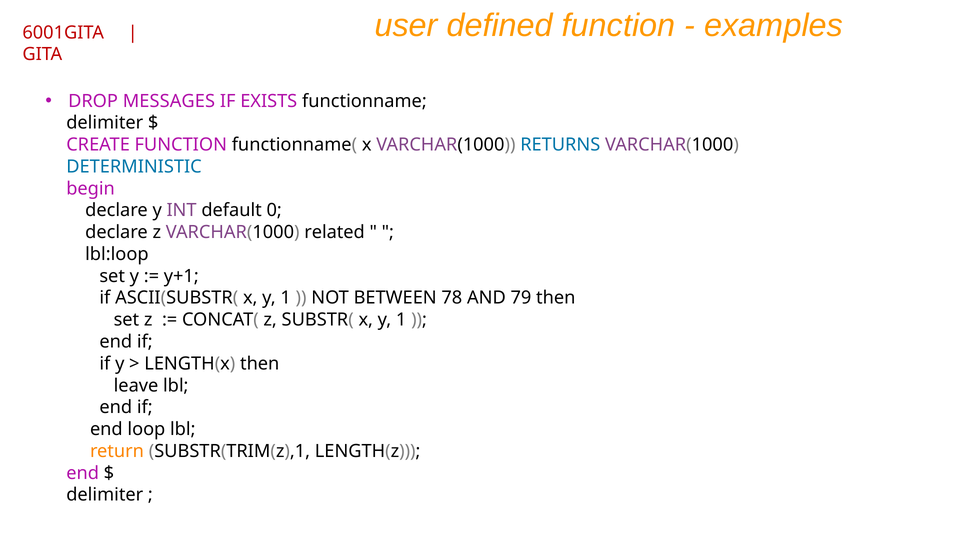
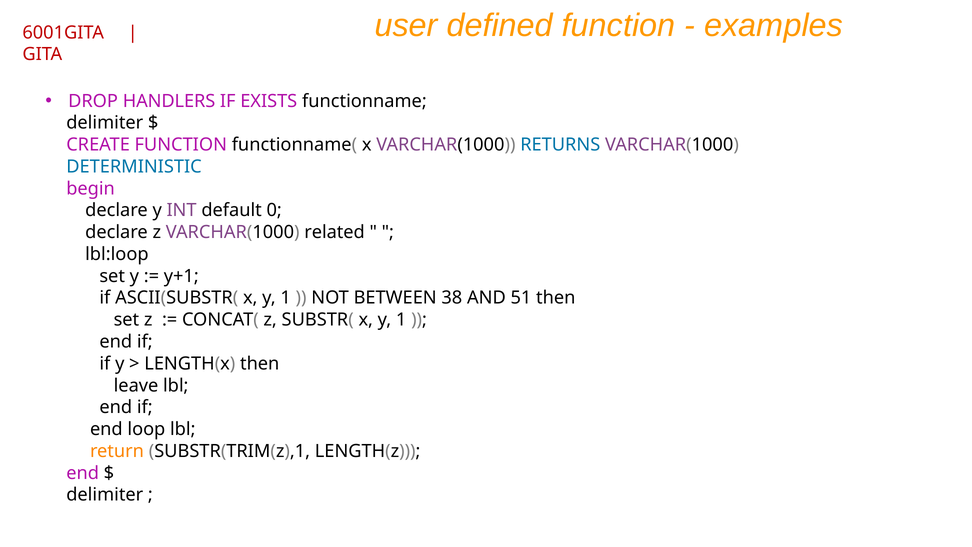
MESSAGES: MESSAGES -> HANDLERS
78: 78 -> 38
79: 79 -> 51
